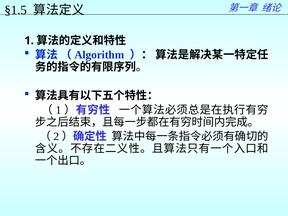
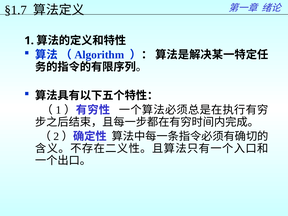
§1.5: §1.5 -> §1.7
